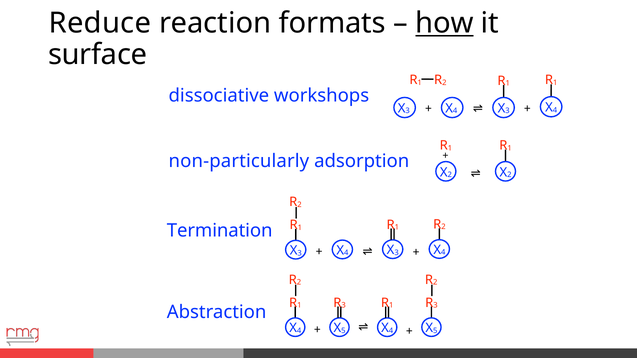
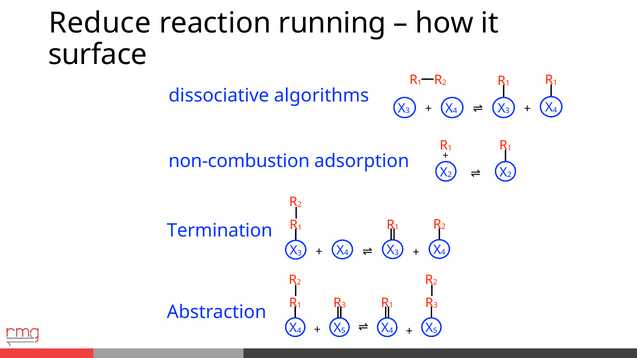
formats: formats -> running
how underline: present -> none
workshops: workshops -> algorithms
non-particularly: non-particularly -> non-combustion
